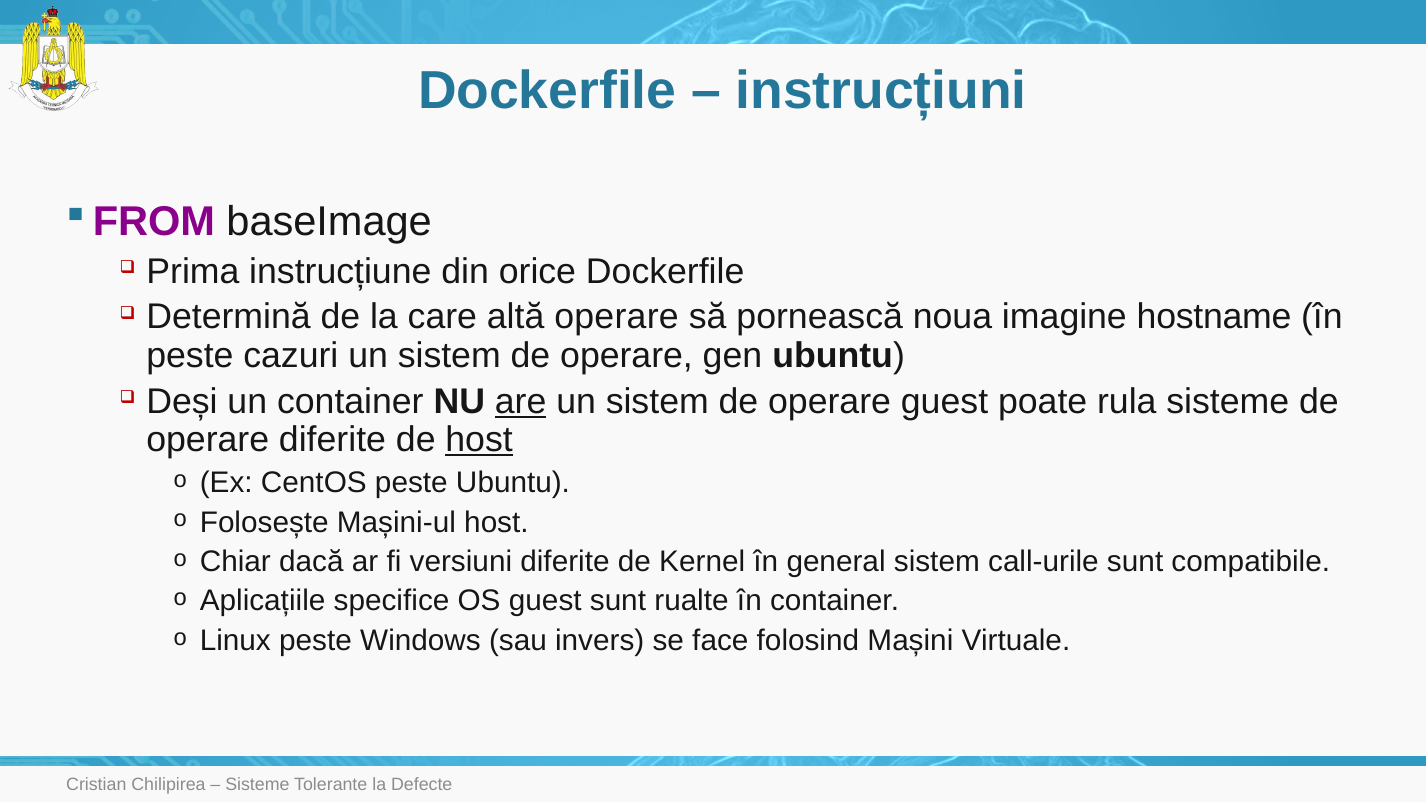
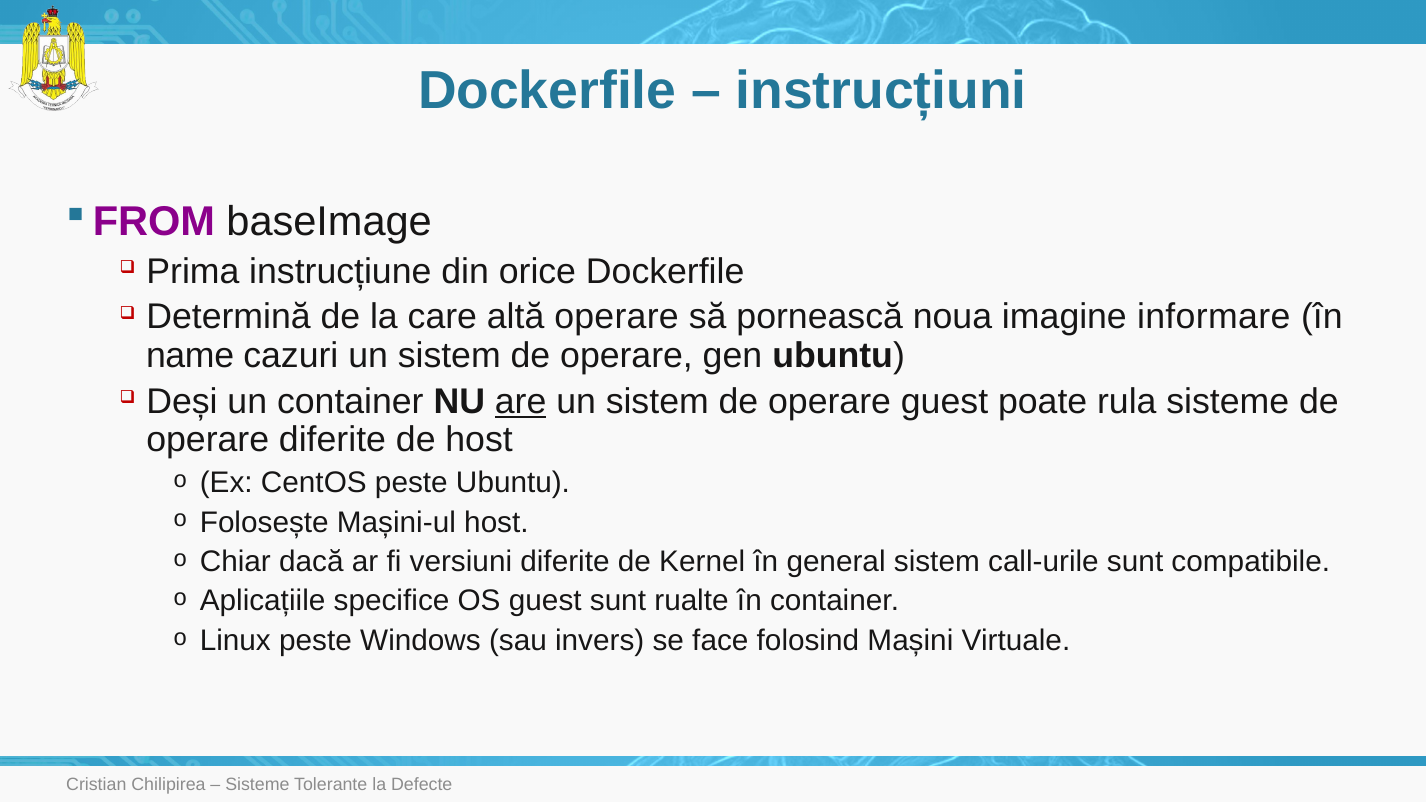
hostname: hostname -> informare
peste at (190, 356): peste -> name
host at (479, 440) underline: present -> none
